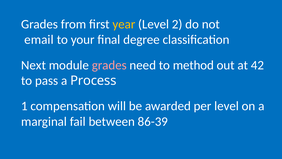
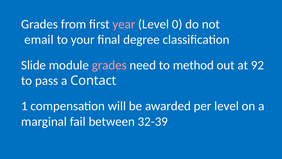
year colour: yellow -> pink
2: 2 -> 0
Next: Next -> Slide
42: 42 -> 92
Process: Process -> Contact
86-39: 86-39 -> 32-39
